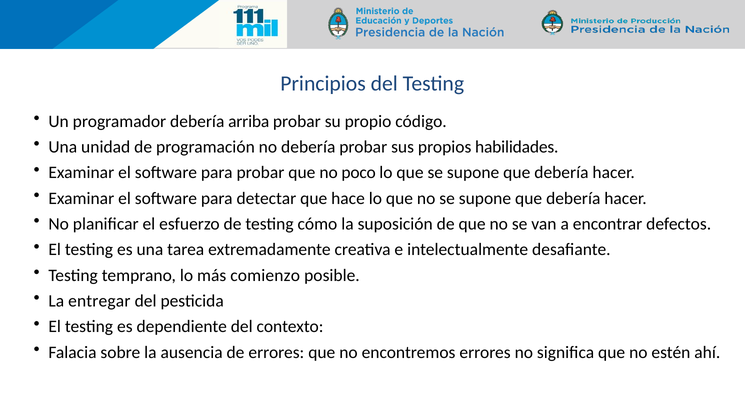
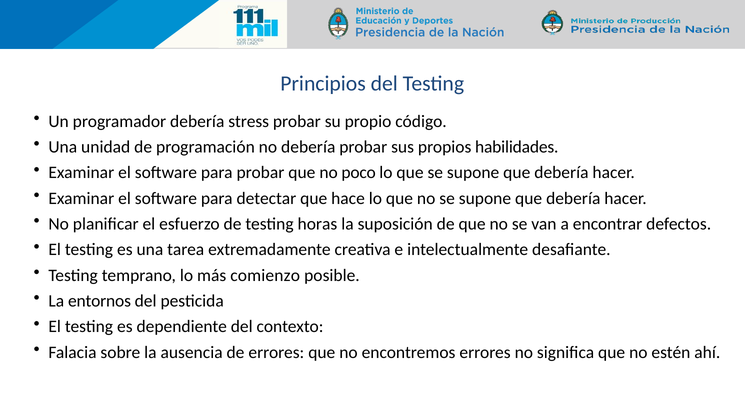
arriba: arriba -> stress
cómo: cómo -> horas
entregar: entregar -> entornos
